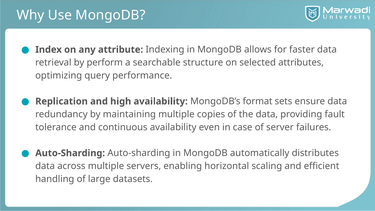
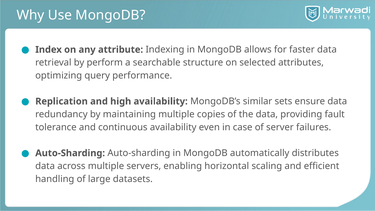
format: format -> similar
